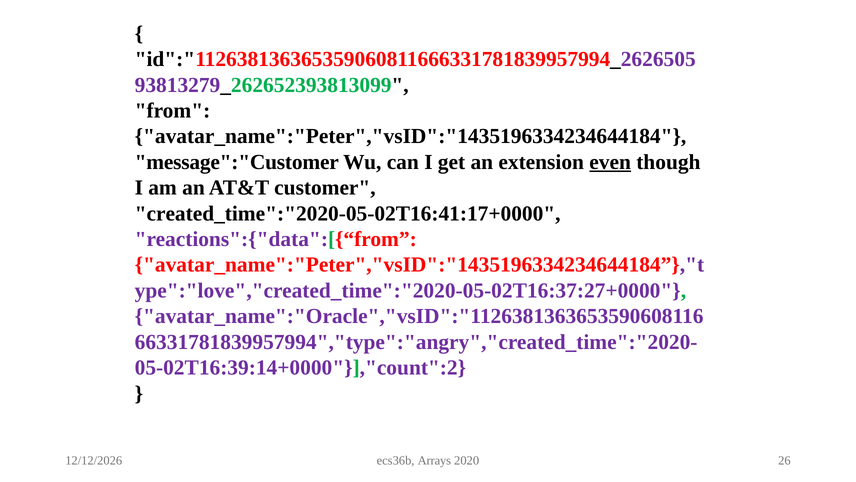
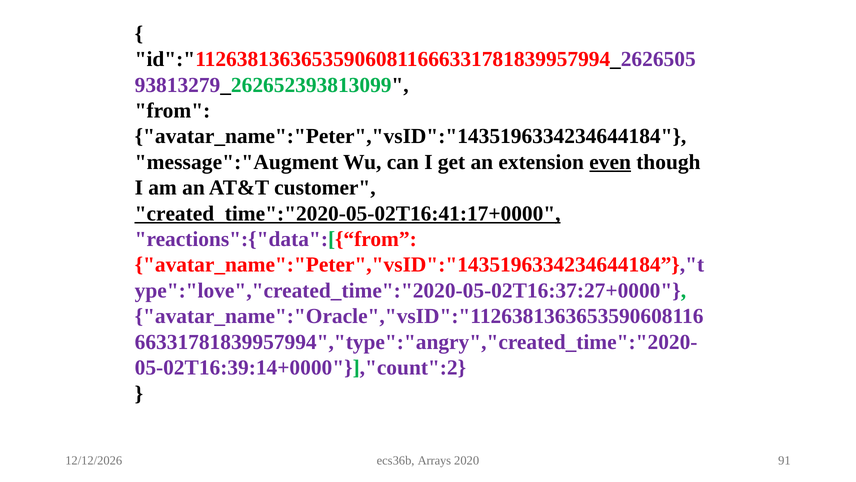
message":"Customer: message":"Customer -> message":"Augment
created_time":"2020-05-02T16:41:17+0000 underline: none -> present
26: 26 -> 91
